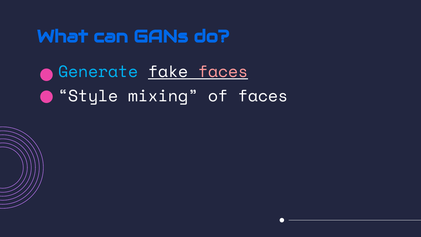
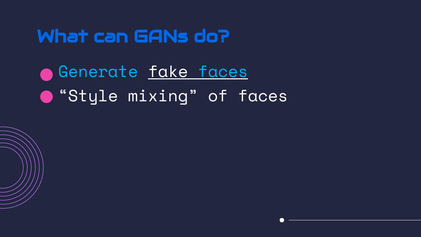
faces at (223, 72) colour: pink -> light blue
